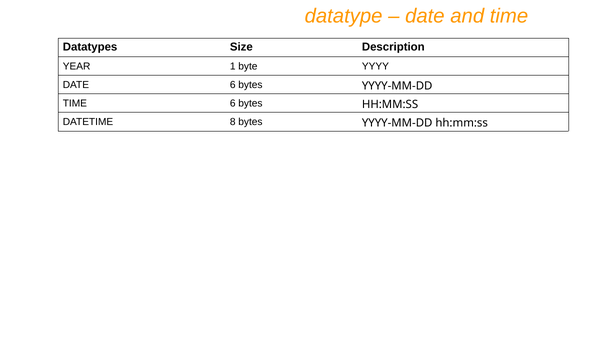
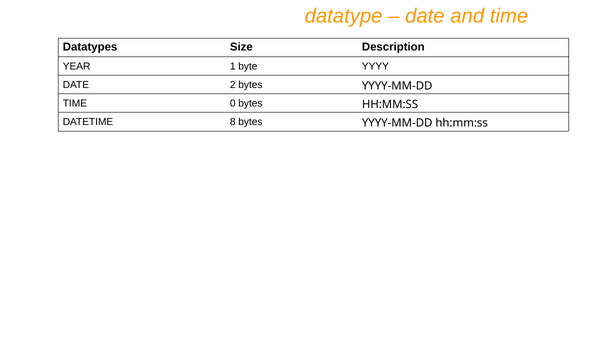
DATE 6: 6 -> 2
TIME 6: 6 -> 0
